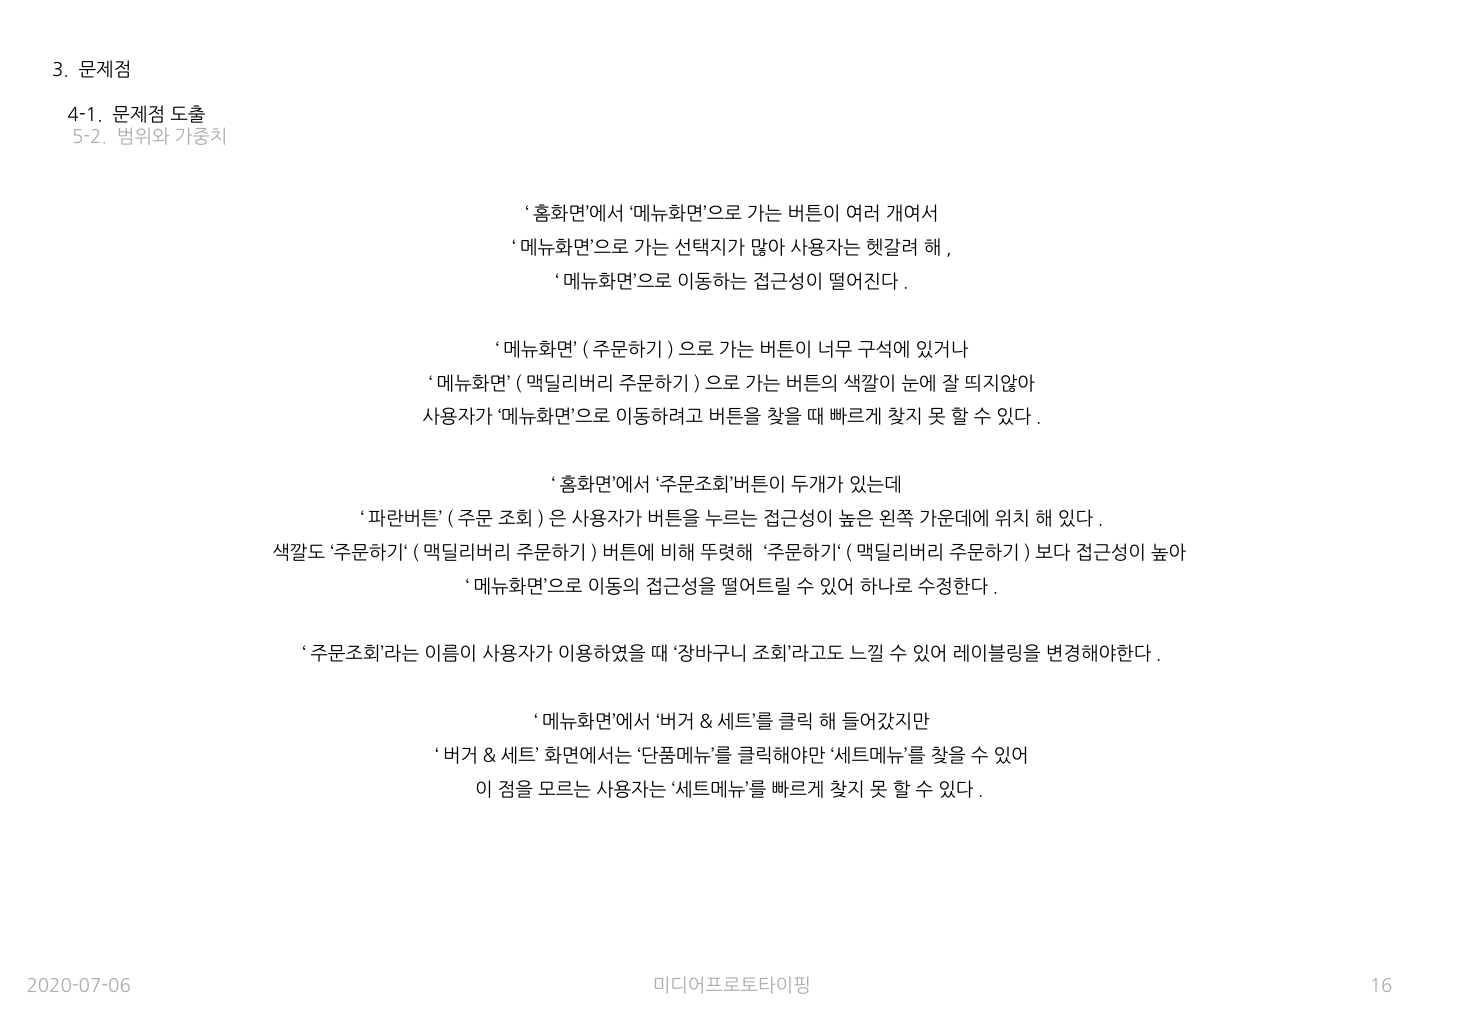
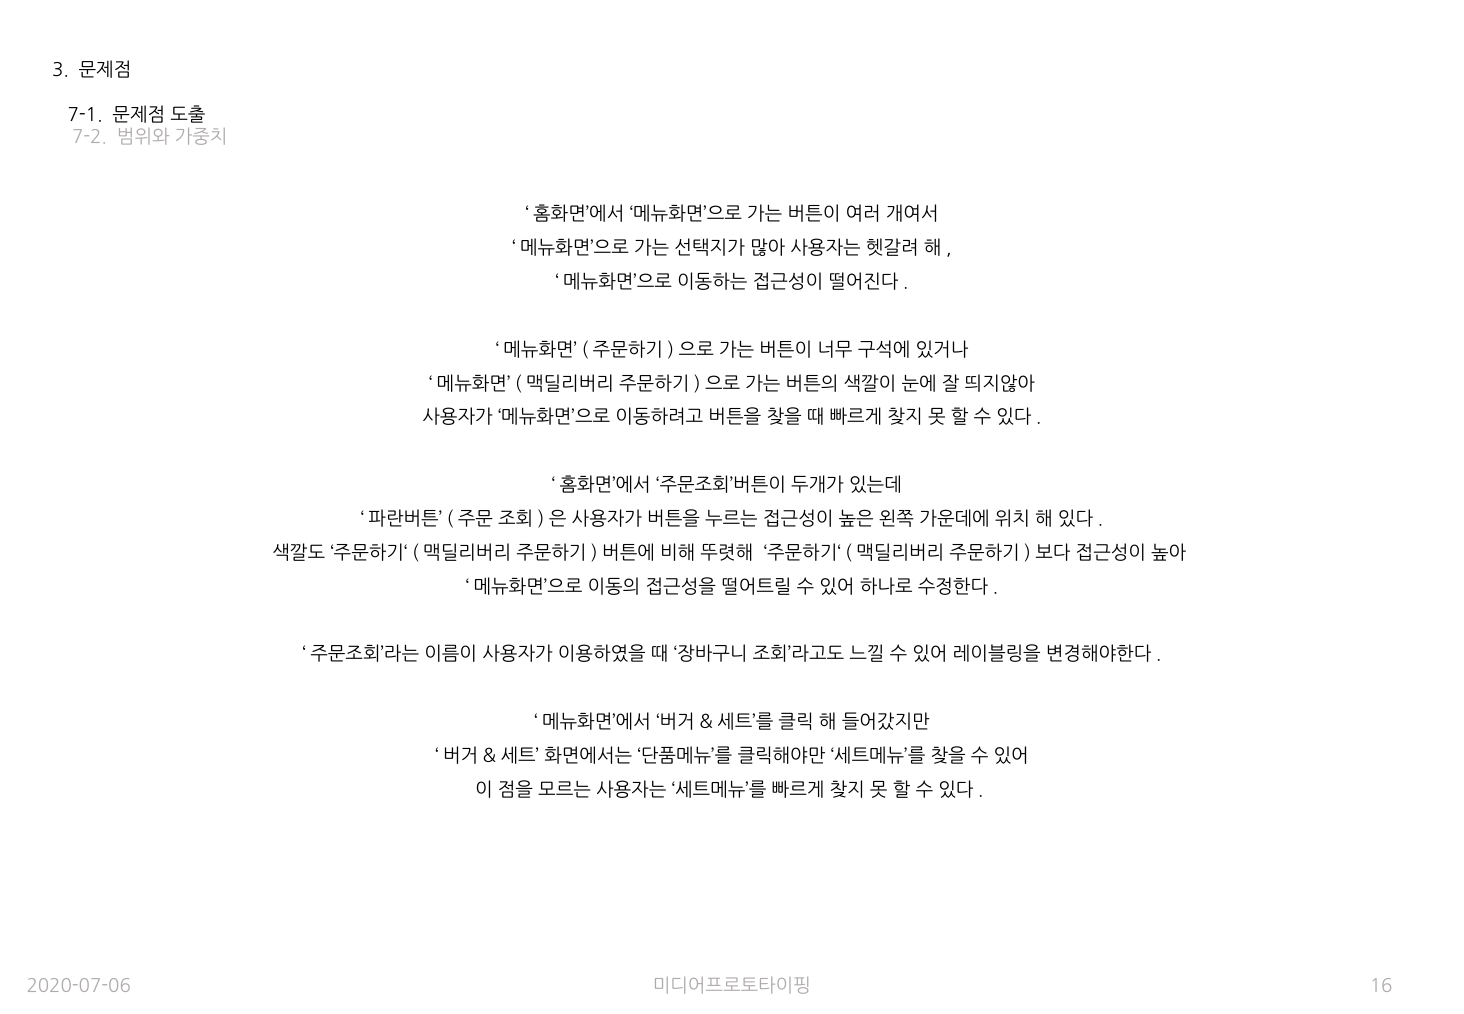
4-1: 4-1 -> 7-1
5-2: 5-2 -> 7-2
